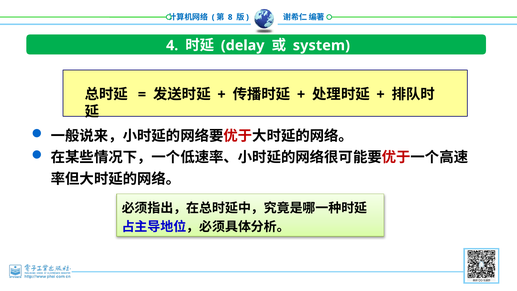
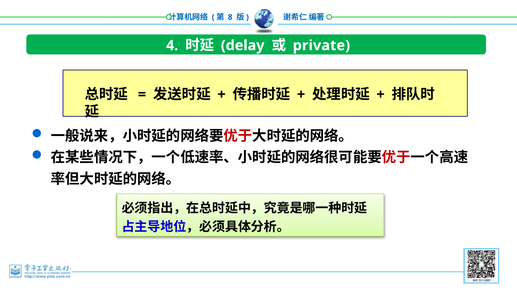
system: system -> private
